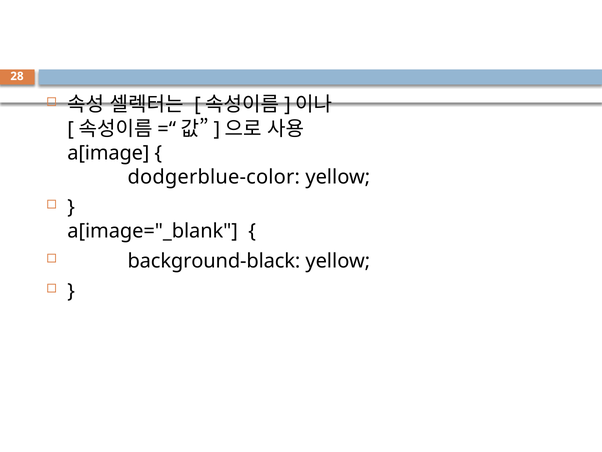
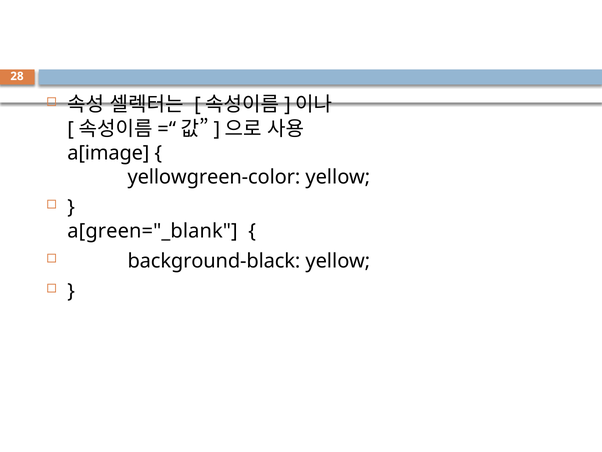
dodgerblue-color: dodgerblue-color -> yellowgreen-color
a[image="_blank: a[image="_blank -> a[green="_blank
